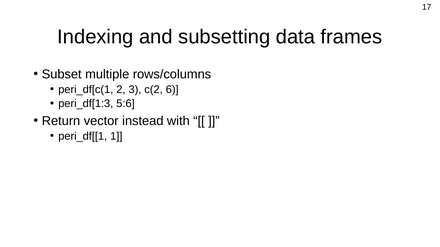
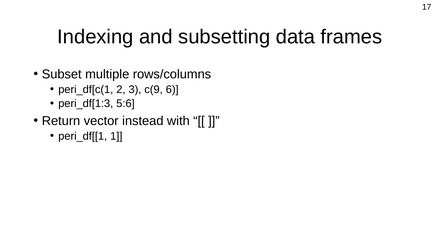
c(2: c(2 -> c(9
